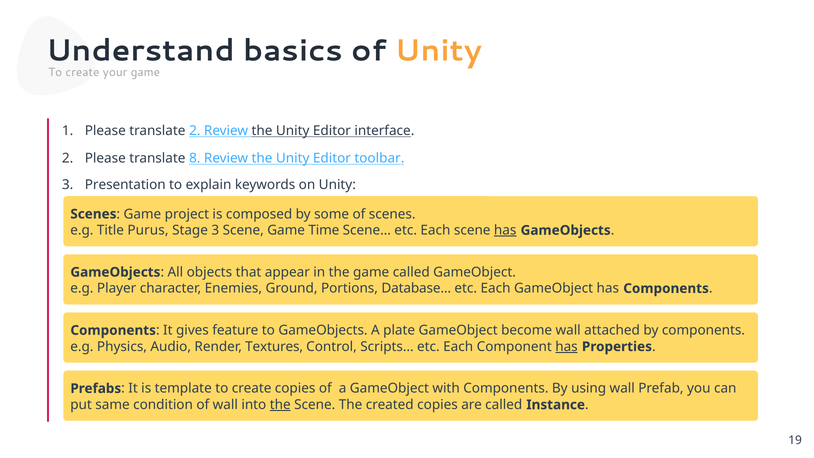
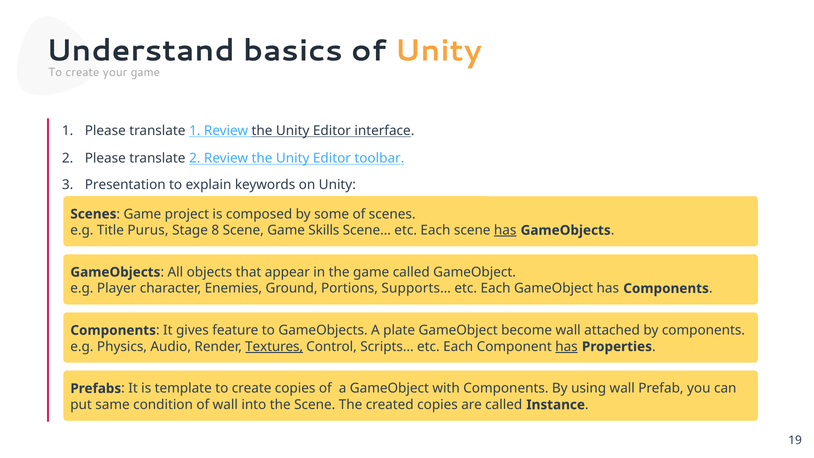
translate 2: 2 -> 1
translate 8: 8 -> 2
Stage 3: 3 -> 8
Time: Time -> Skills
Database…: Database… -> Supports…
Textures underline: none -> present
the at (280, 405) underline: present -> none
